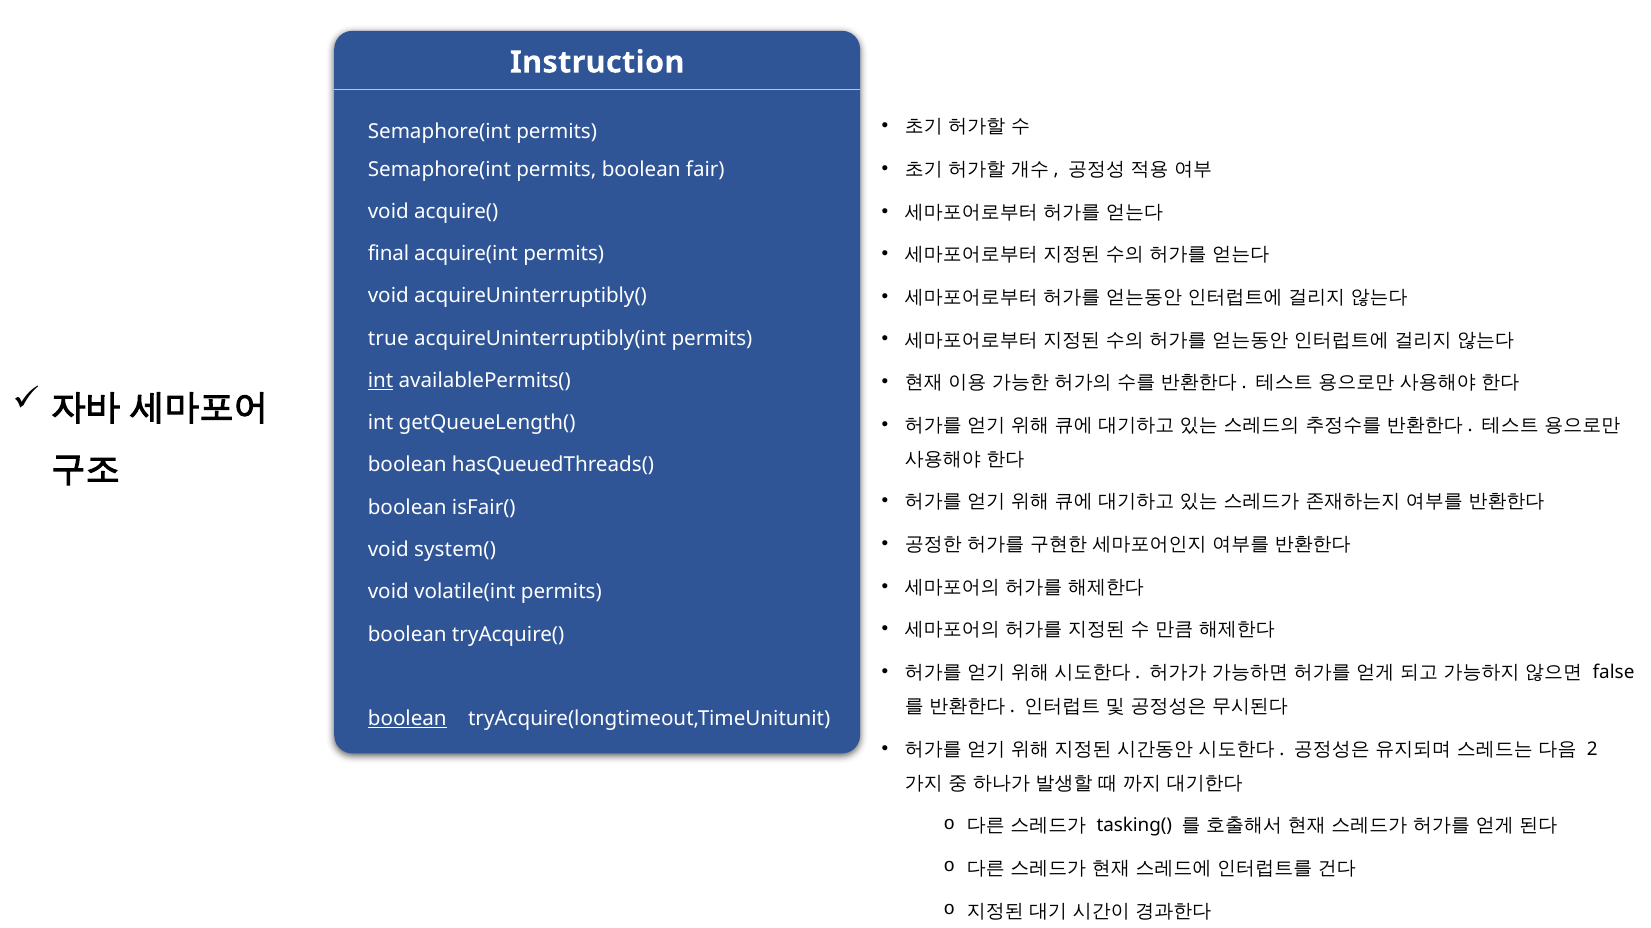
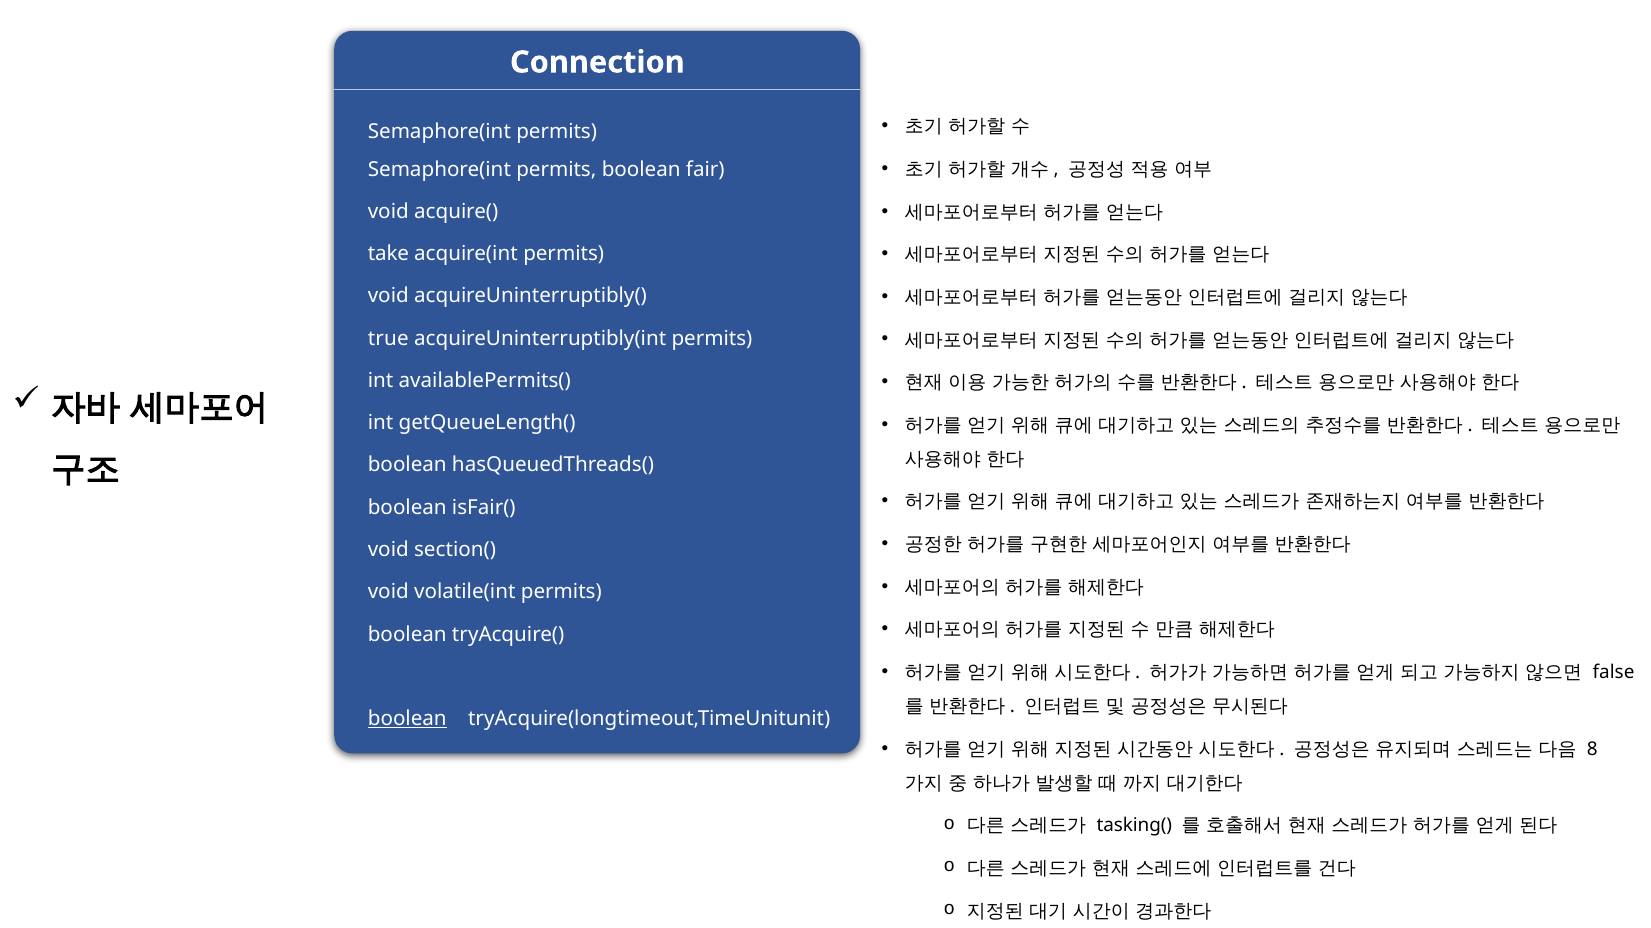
Instruction: Instruction -> Connection
final: final -> take
int at (381, 381) underline: present -> none
system(: system( -> section(
2: 2 -> 8
